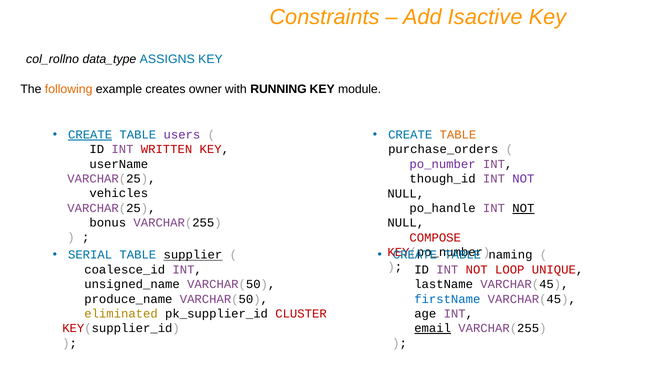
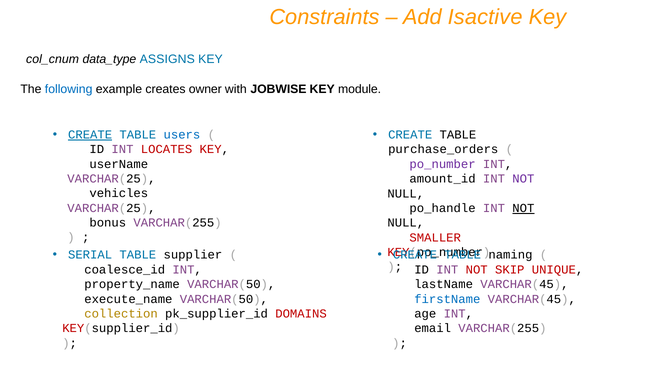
col_rollno: col_rollno -> col_cnum
following colour: orange -> blue
RUNNING: RUNNING -> JOBWISE
users colour: purple -> blue
TABLE at (458, 135) colour: orange -> black
WRITTEN: WRITTEN -> LOCATES
though_id: though_id -> amount_id
COMPOSE: COMPOSE -> SMALLER
supplier underline: present -> none
LOOP: LOOP -> SKIP
unsigned_name: unsigned_name -> property_name
produce_name: produce_name -> execute_name
eliminated: eliminated -> collection
CLUSTER: CLUSTER -> DOMAINS
email underline: present -> none
